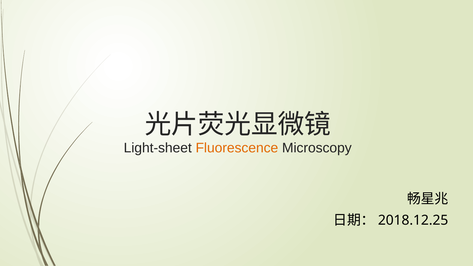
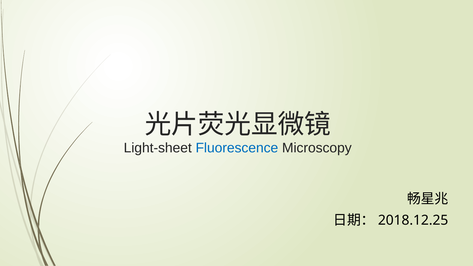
Fluorescence colour: orange -> blue
